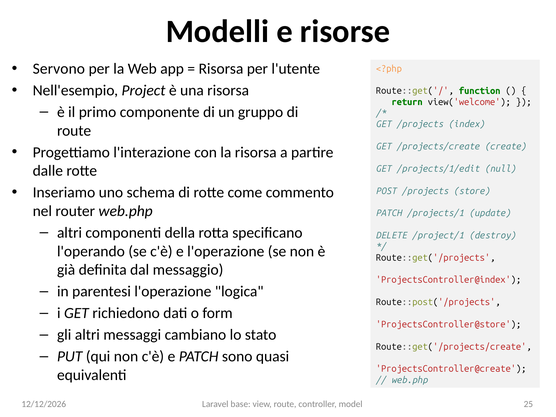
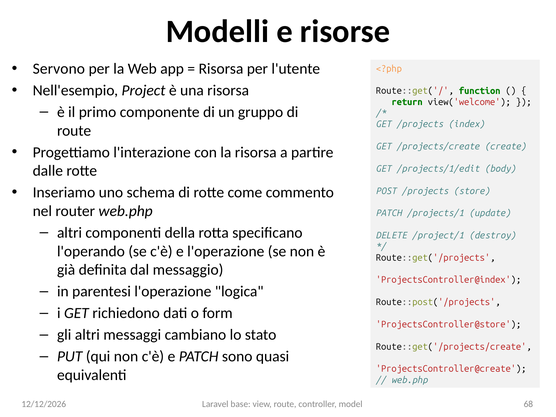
null: null -> body
25: 25 -> 68
